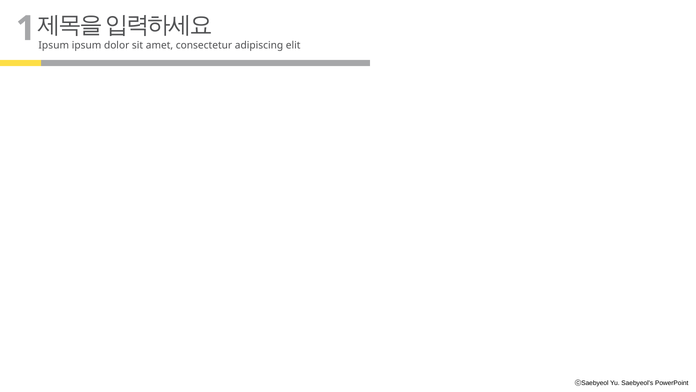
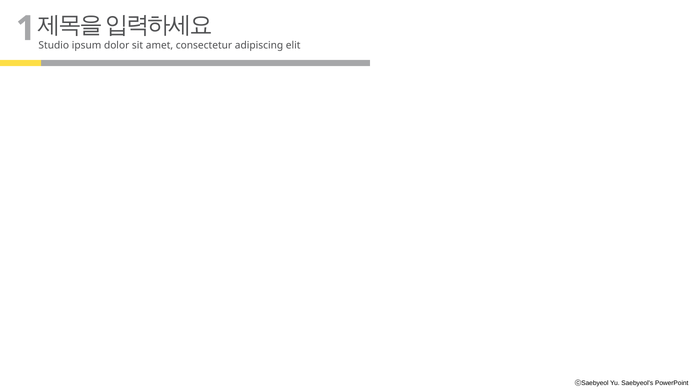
Ipsum at (54, 45): Ipsum -> Studio
